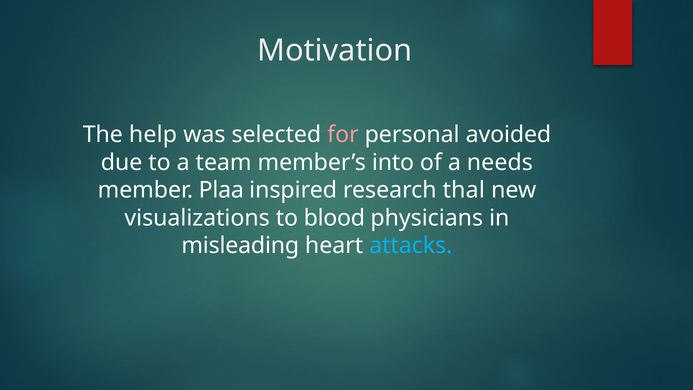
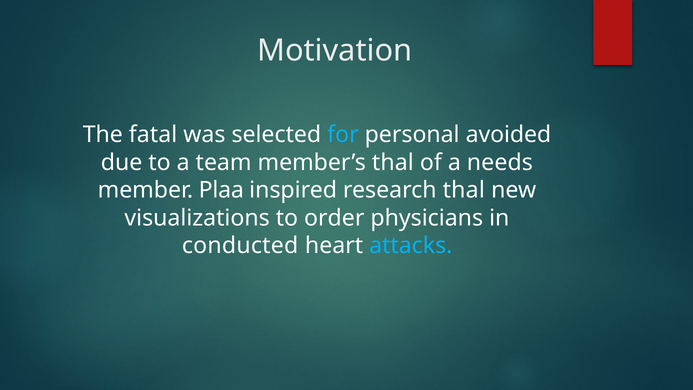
help: help -> fatal
for colour: pink -> light blue
member’s into: into -> thal
blood: blood -> order
misleading: misleading -> conducted
